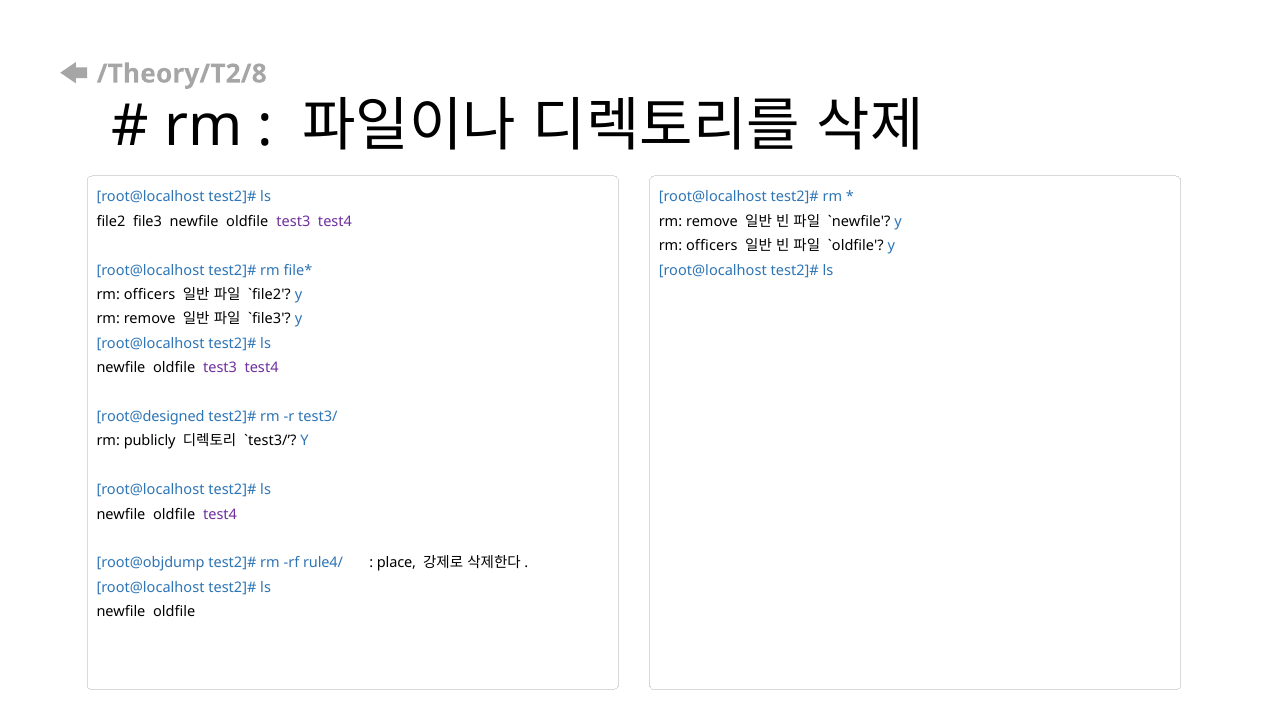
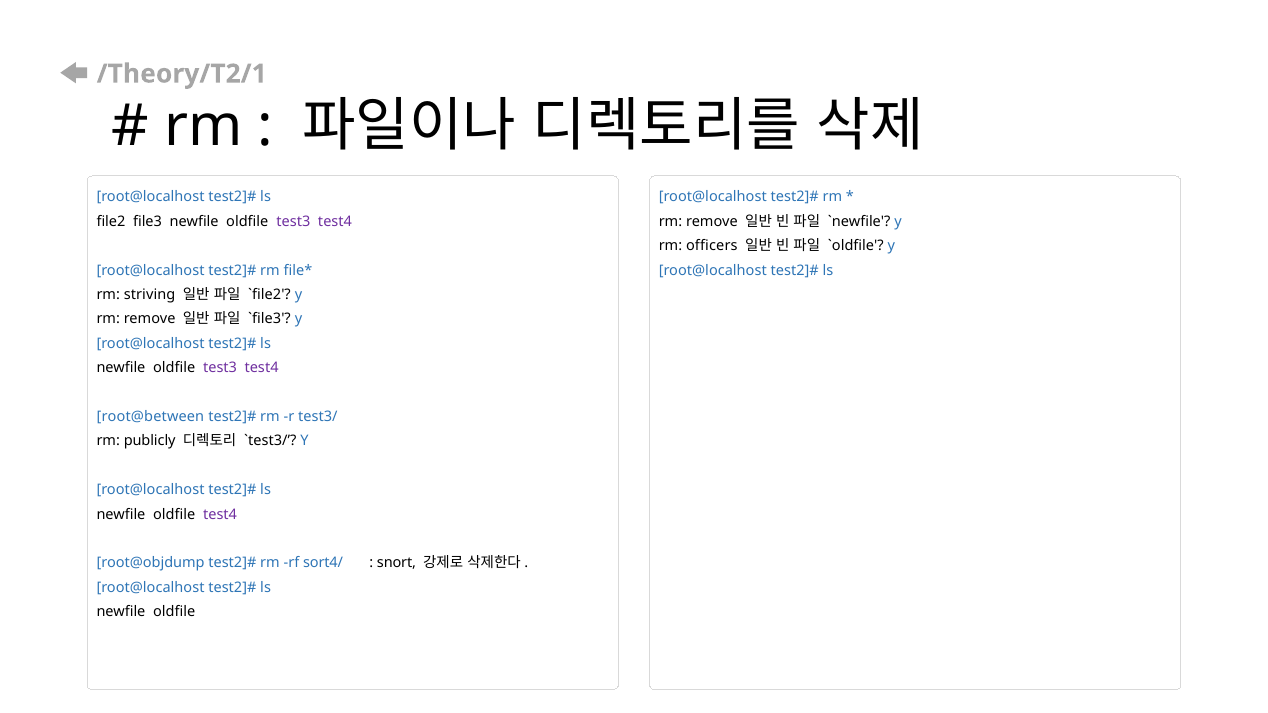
/Theory/T2/8: /Theory/T2/8 -> /Theory/T2/1
officers at (150, 295): officers -> striving
root@designed: root@designed -> root@between
rule4/: rule4/ -> sort4/
place: place -> snort
